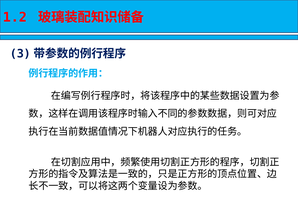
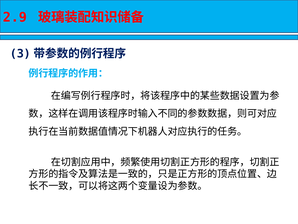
1.2: 1.2 -> 2.9
